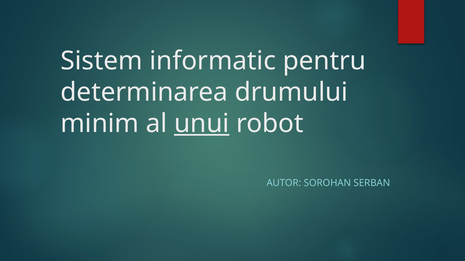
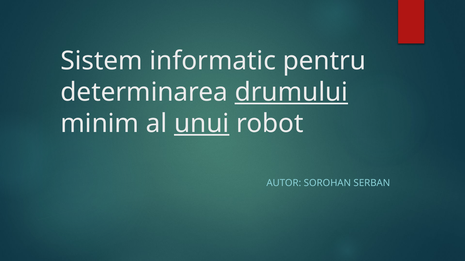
drumului underline: none -> present
